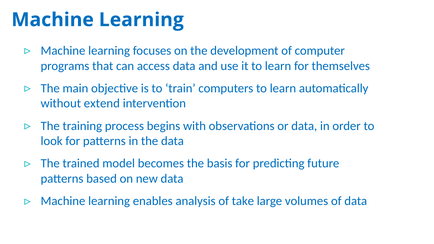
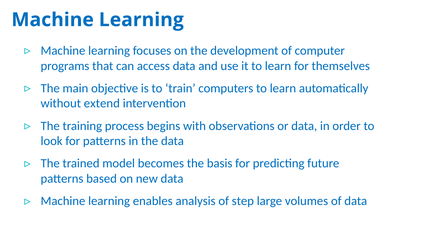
take: take -> step
